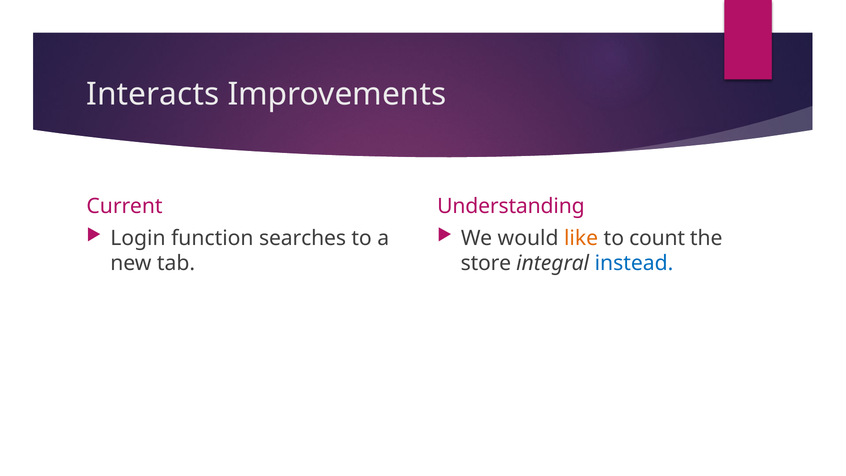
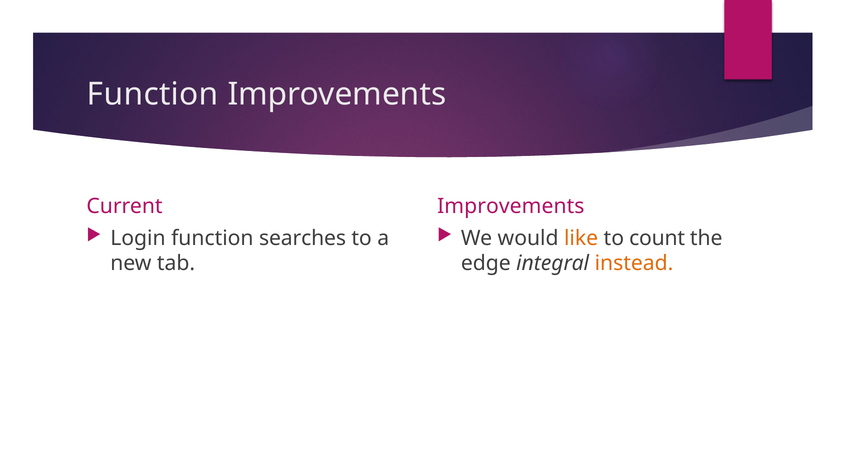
Interacts at (153, 94): Interacts -> Function
Understanding at (511, 206): Understanding -> Improvements
store: store -> edge
instead colour: blue -> orange
